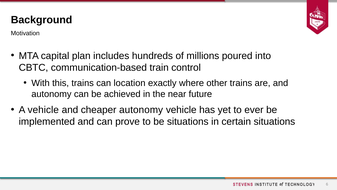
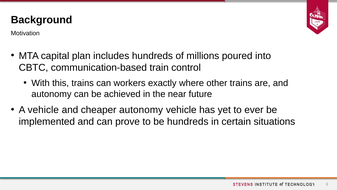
location: location -> workers
be situations: situations -> hundreds
